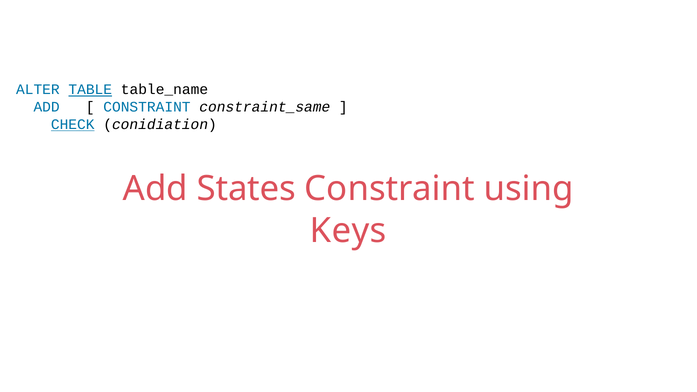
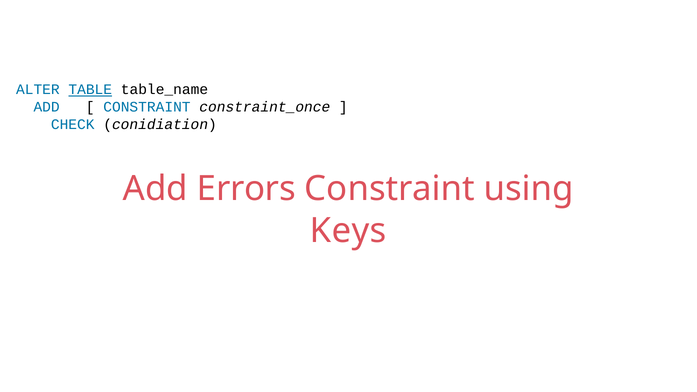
constraint_same: constraint_same -> constraint_once
CHECK underline: present -> none
States: States -> Errors
